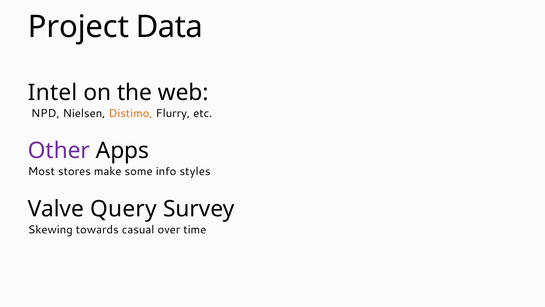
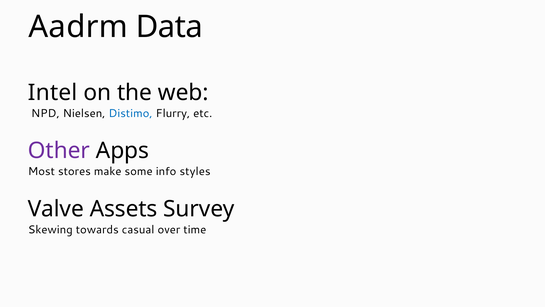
Project: Project -> Aadrm
Distimo colour: orange -> blue
Query: Query -> Assets
